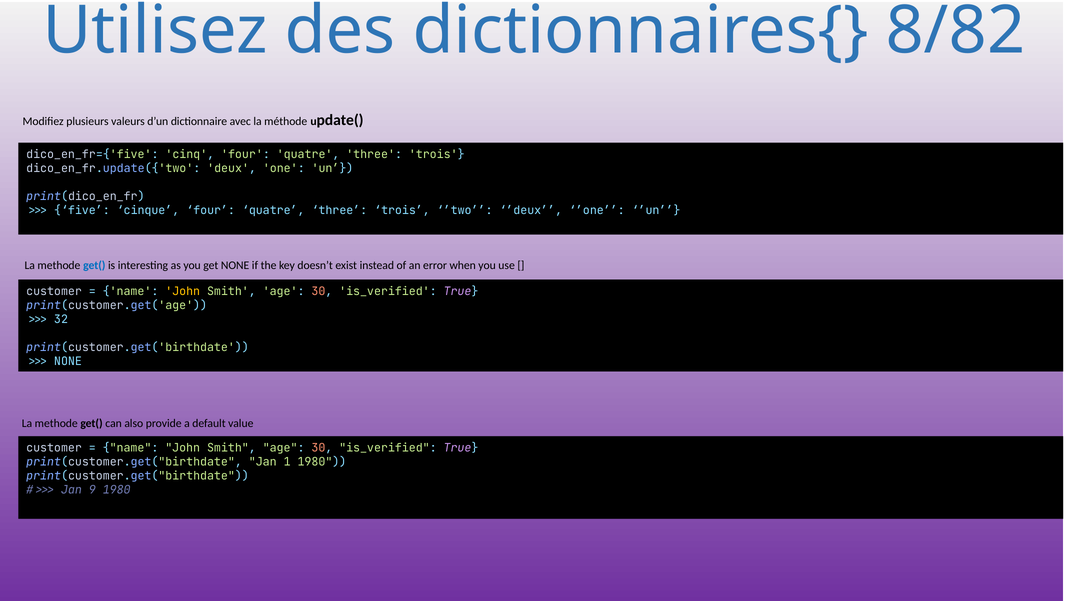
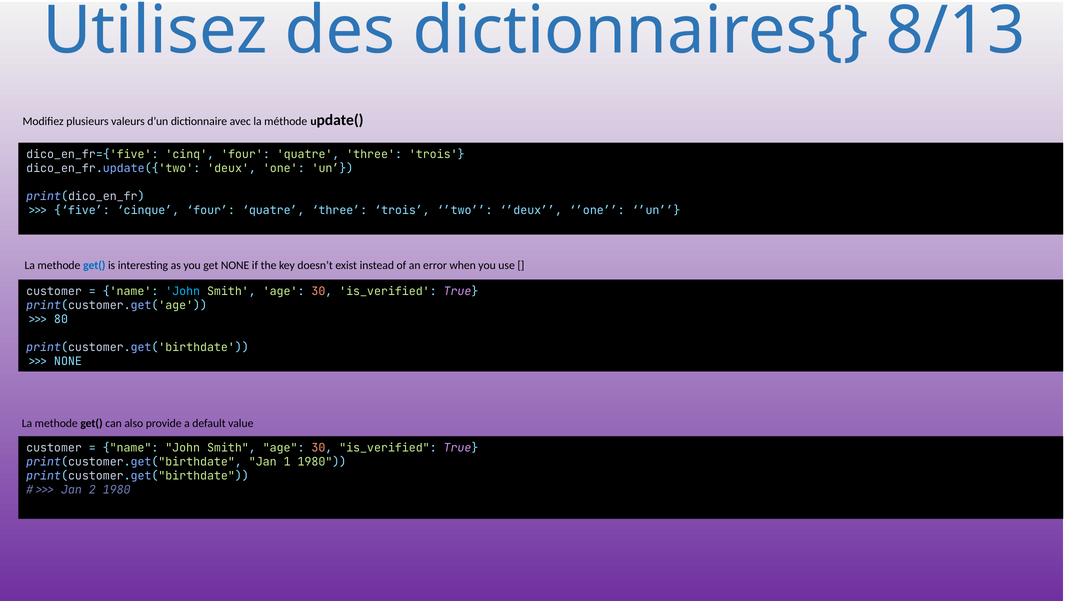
8/82: 8/82 -> 8/13
John at (183, 291) colour: yellow -> light blue
32: 32 -> 80
9: 9 -> 2
